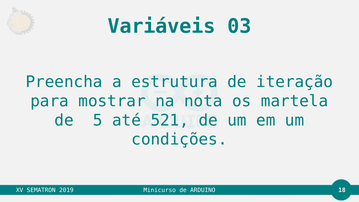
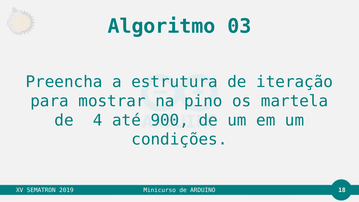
Variáveis: Variáveis -> Algoritmo
nota: nota -> pino
5: 5 -> 4
521: 521 -> 900
